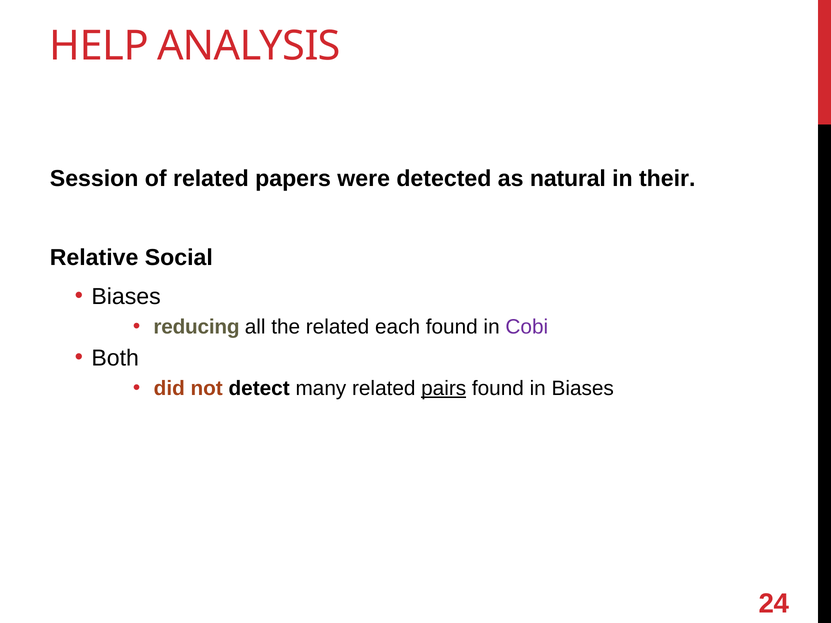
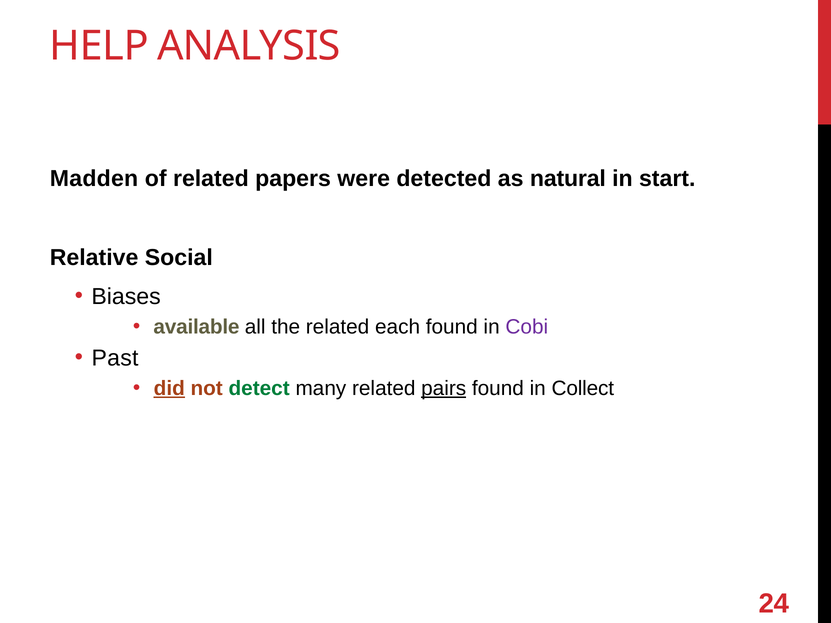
Session: Session -> Madden
their: their -> start
reducing: reducing -> available
Both: Both -> Past
did underline: none -> present
detect colour: black -> green
in Biases: Biases -> Collect
